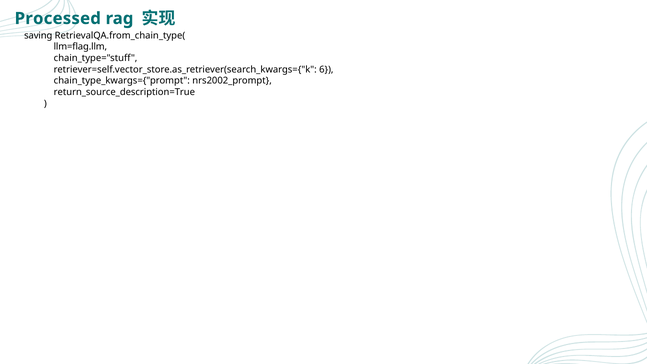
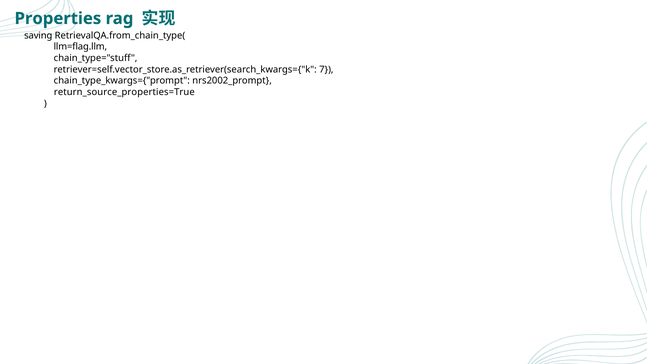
Processed: Processed -> Properties
6: 6 -> 7
return_source_description=True: return_source_description=True -> return_source_properties=True
